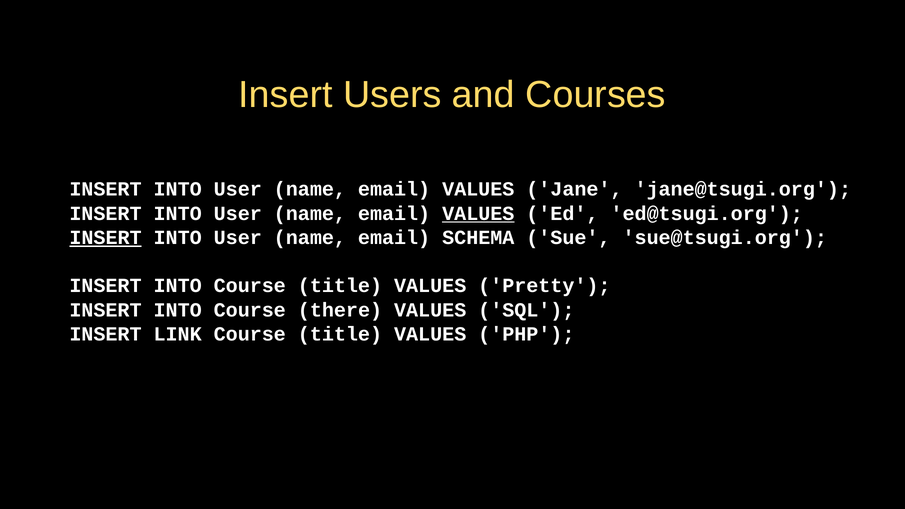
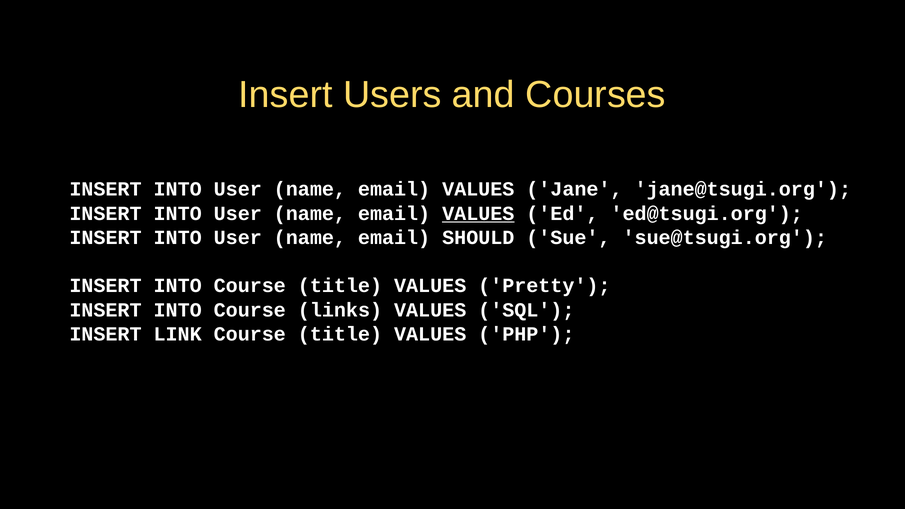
INSERT at (106, 238) underline: present -> none
SCHEMA: SCHEMA -> SHOULD
there: there -> links
